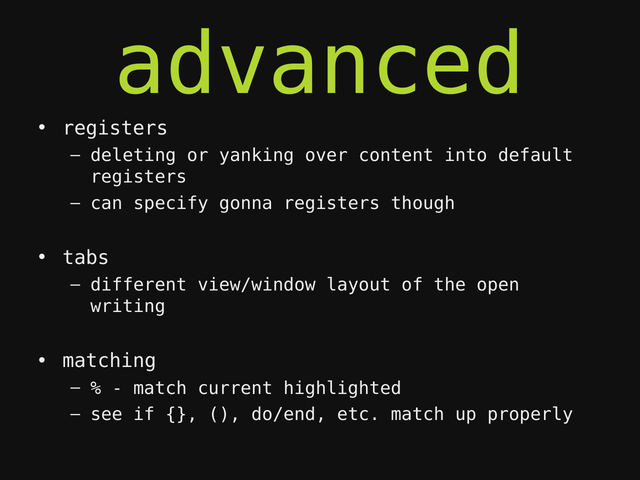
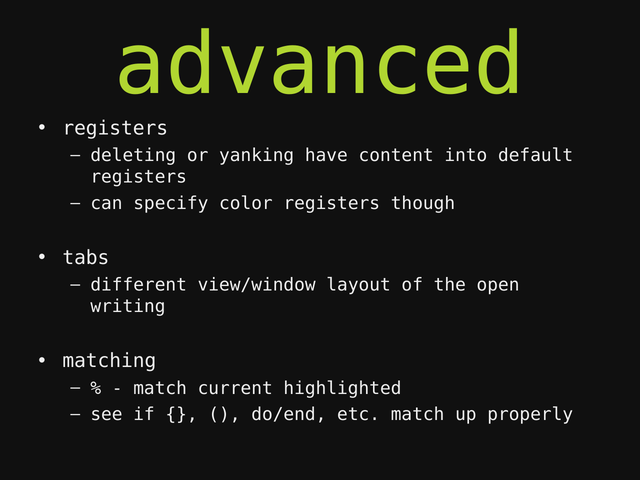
over: over -> have
gonna: gonna -> color
